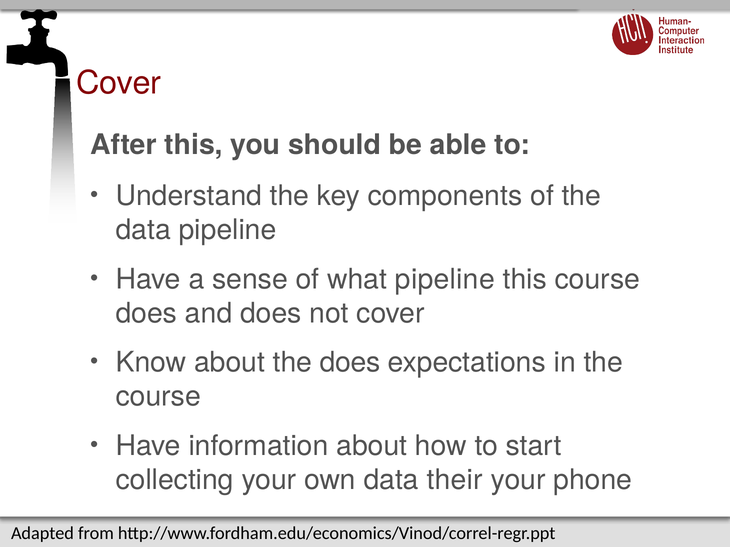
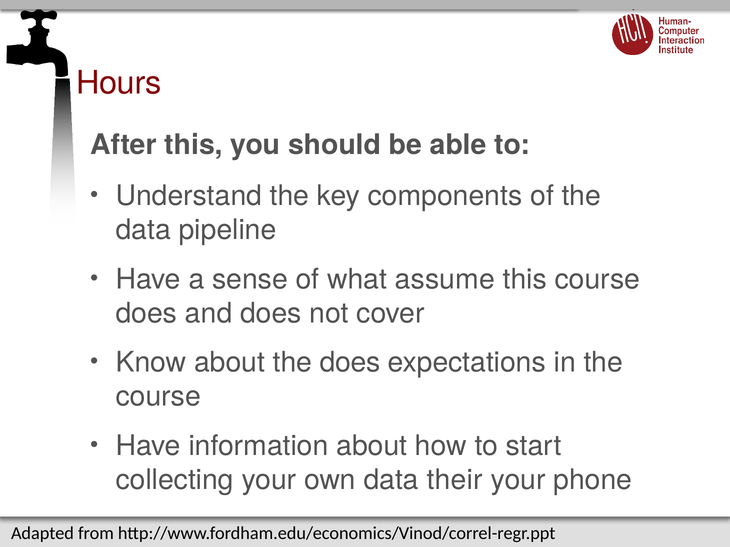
Cover at (119, 83): Cover -> Hours
what pipeline: pipeline -> assume
